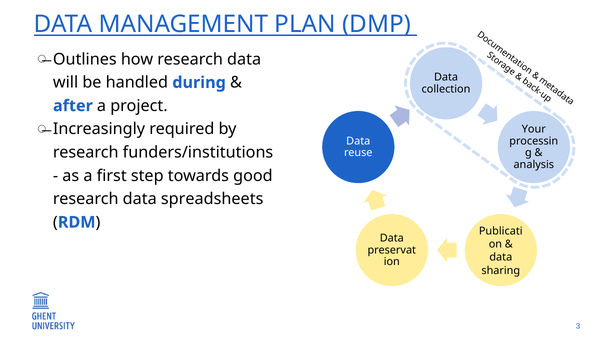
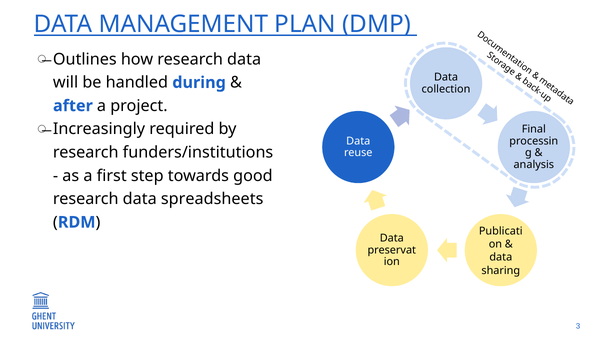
Your: Your -> Final
